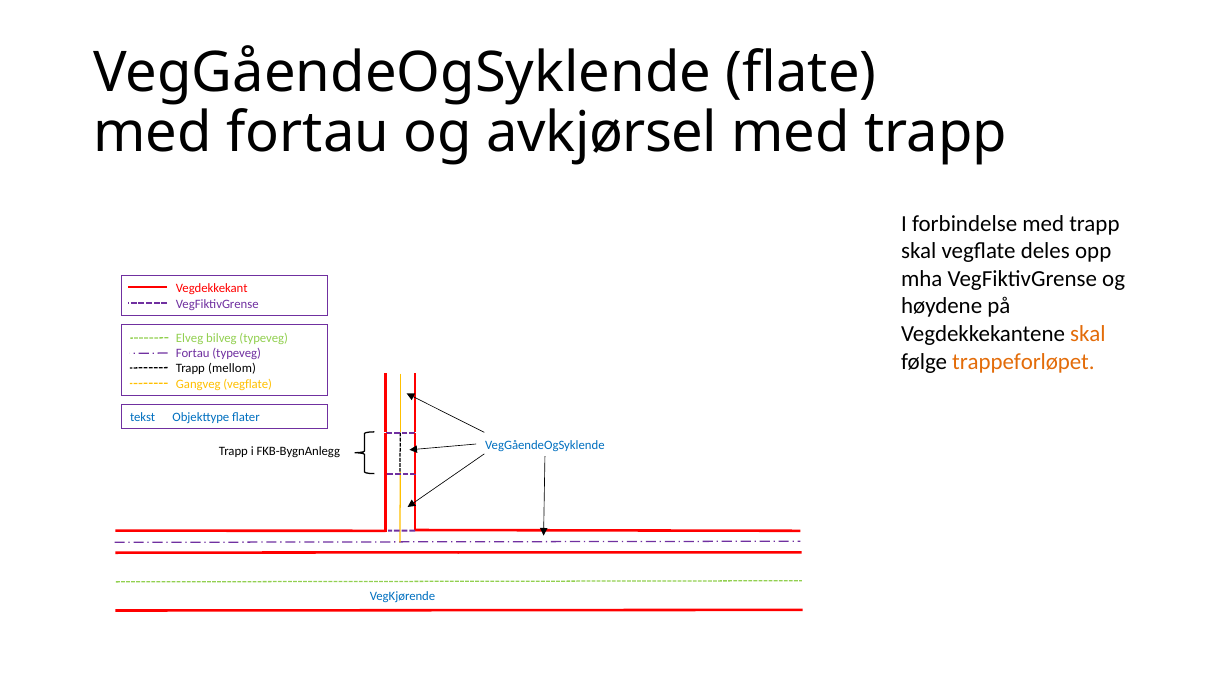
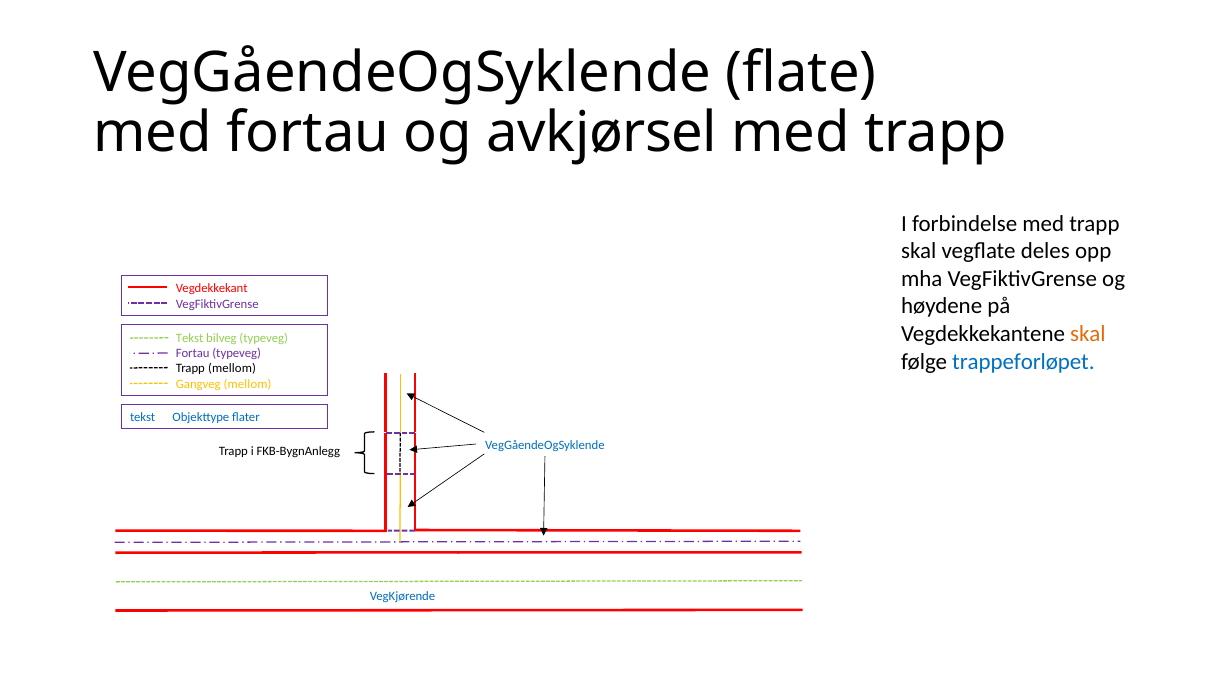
Elveg at (190, 338): Elveg -> Tekst
trappeforløpet colour: orange -> blue
Gangveg vegflate: vegflate -> mellom
